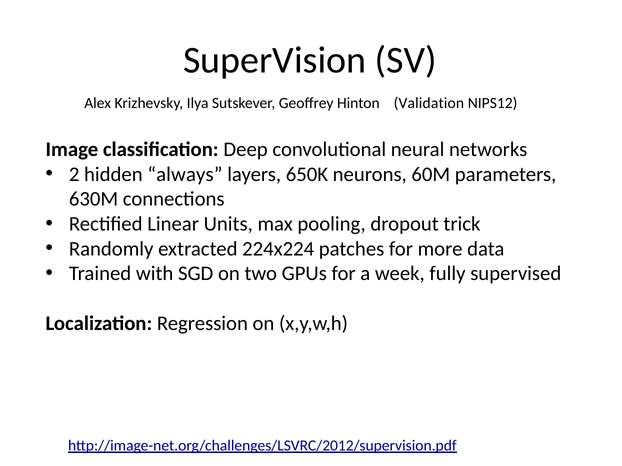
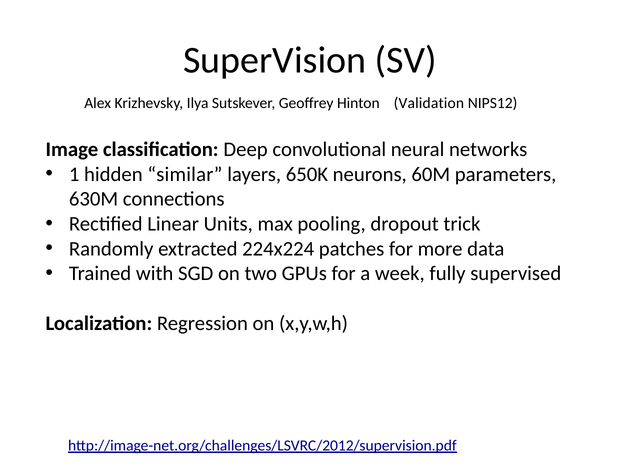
2: 2 -> 1
always: always -> similar
